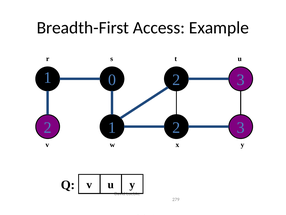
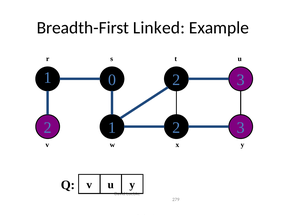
Access: Access -> Linked
